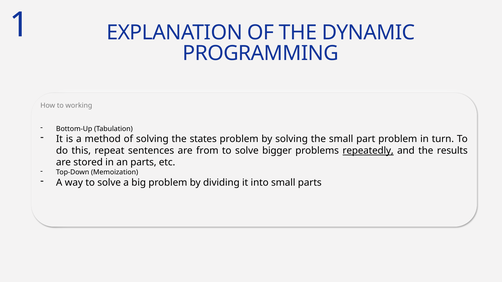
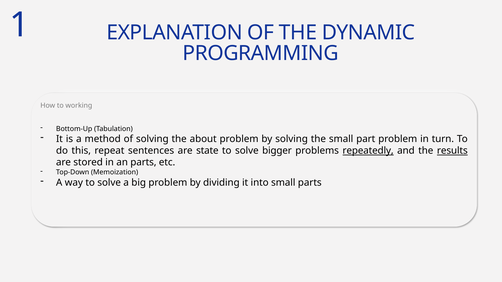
states: states -> about
from: from -> state
results underline: none -> present
